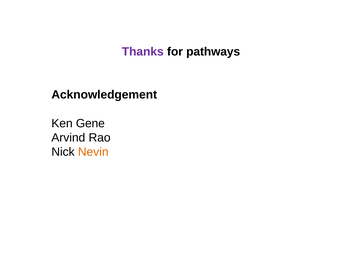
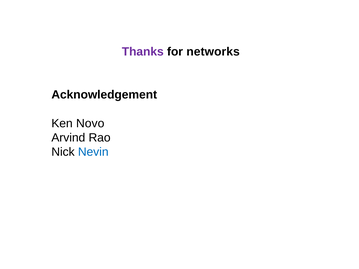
pathways: pathways -> networks
Gene: Gene -> Novo
Nevin colour: orange -> blue
